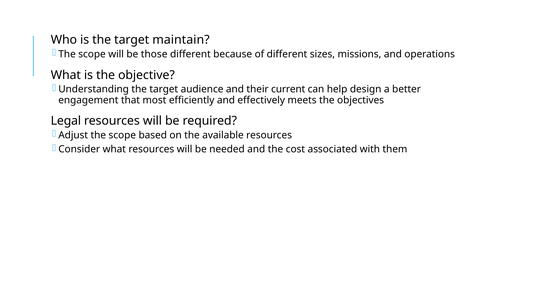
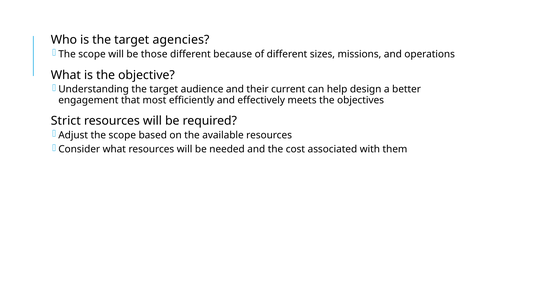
maintain: maintain -> agencies
Legal: Legal -> Strict
